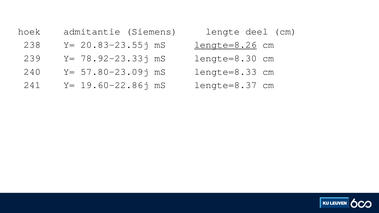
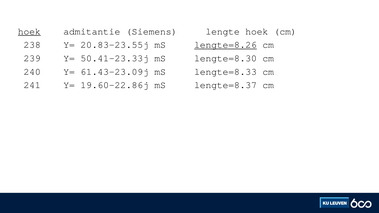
hoek at (29, 31) underline: none -> present
lengte deel: deel -> hoek
78.92-23.33j: 78.92-23.33j -> 50.41-23.33j
57.80-23.09j: 57.80-23.09j -> 61.43-23.09j
